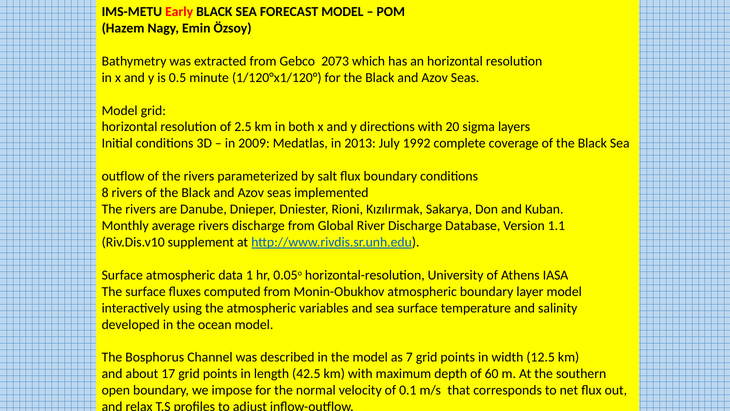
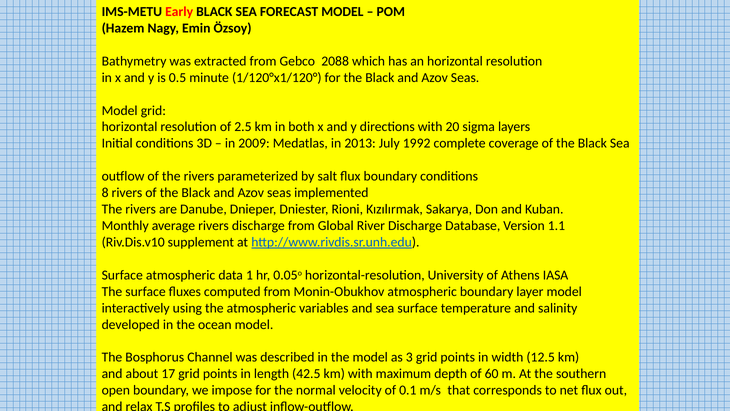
2073: 2073 -> 2088
7: 7 -> 3
